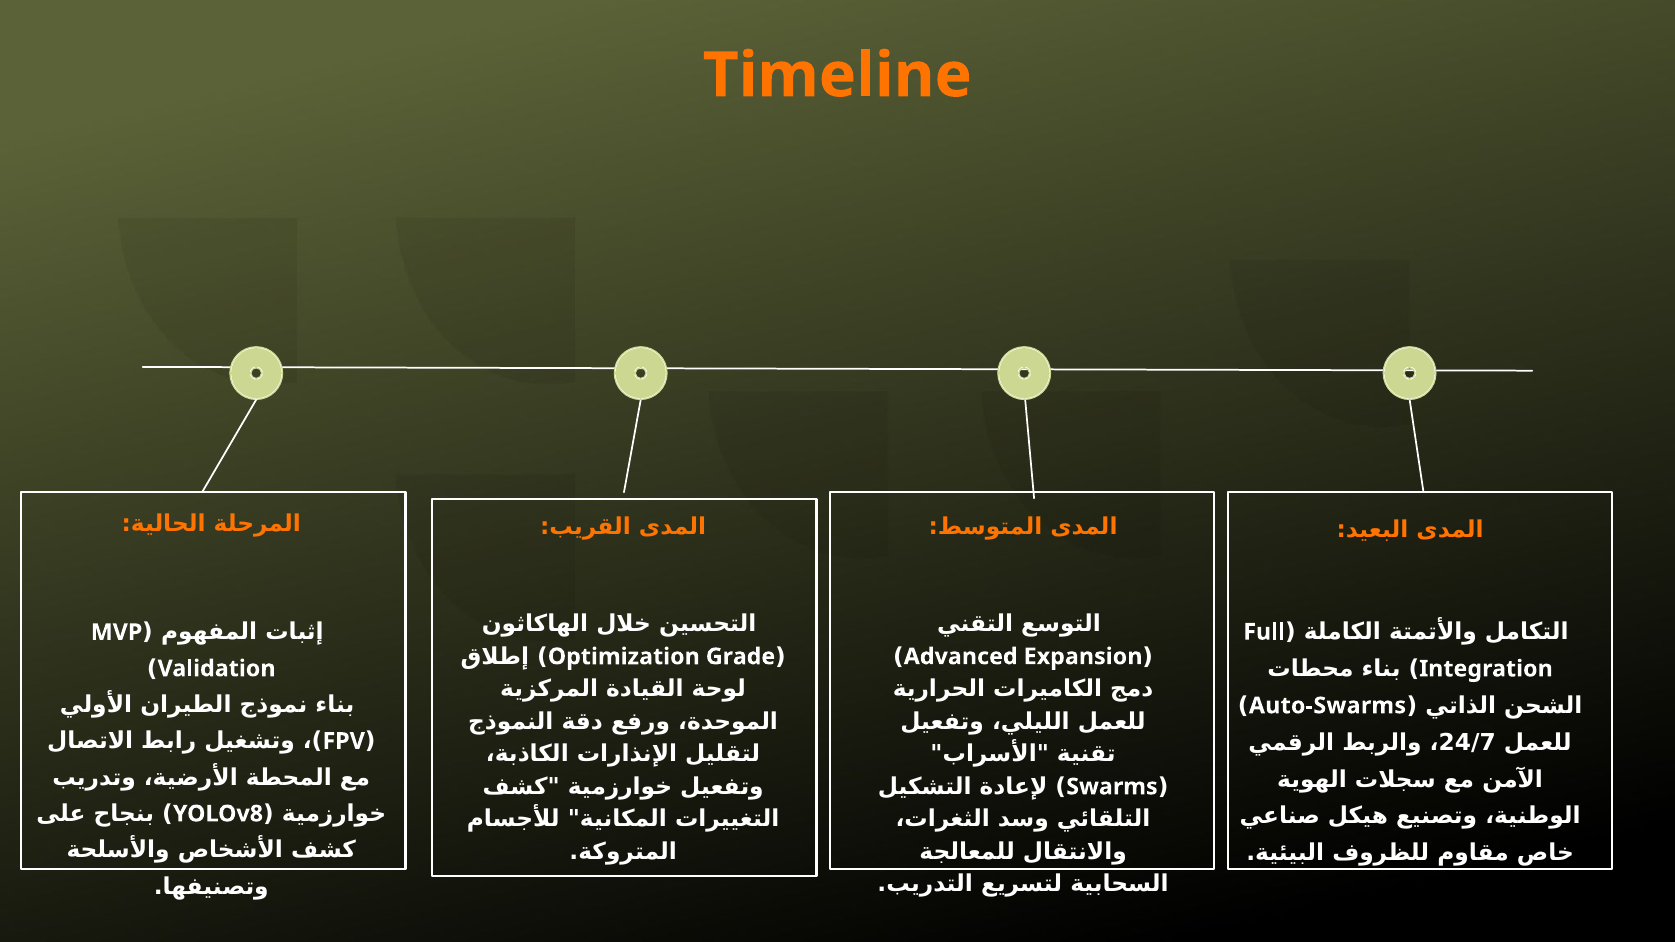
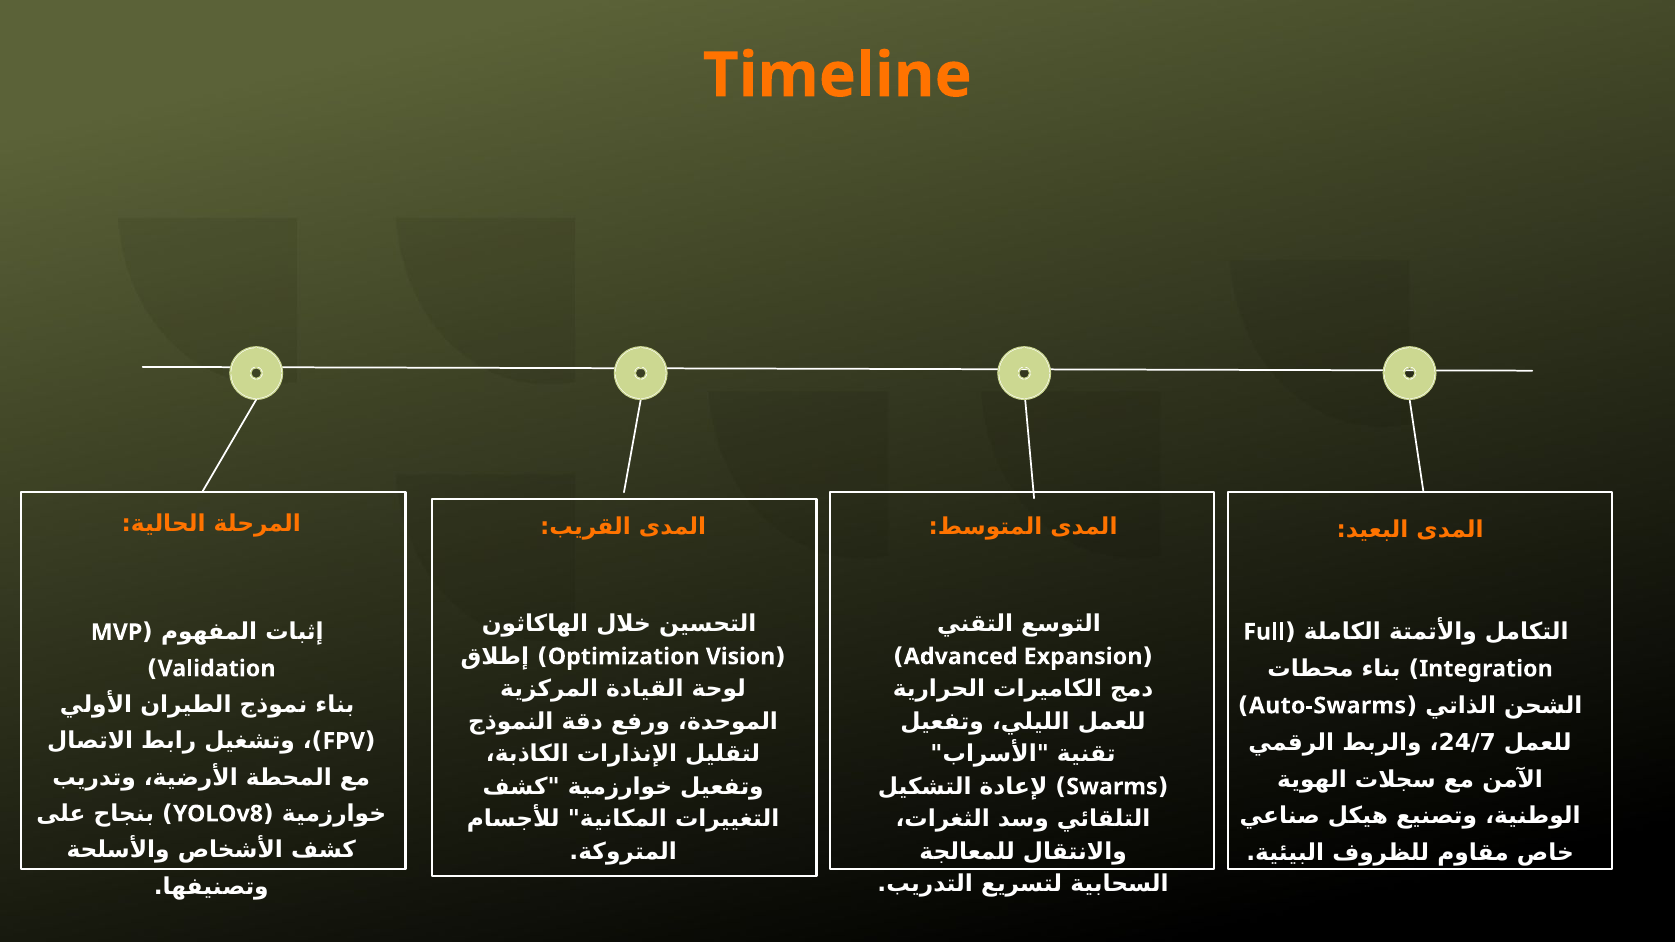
Grade: Grade -> Vision
